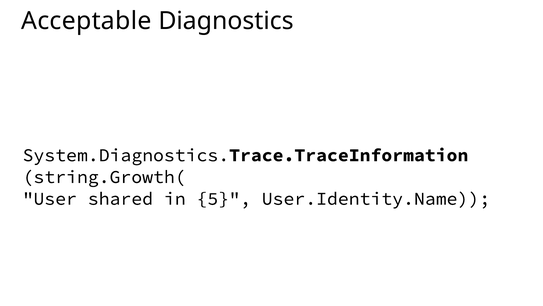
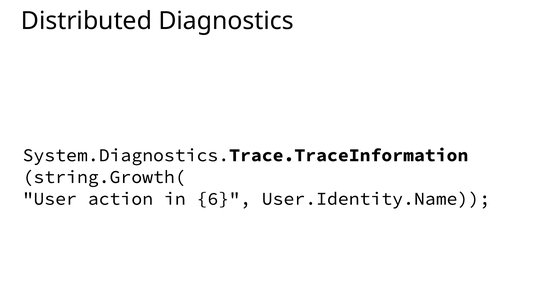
Acceptable: Acceptable -> Distributed
shared: shared -> action
5: 5 -> 6
